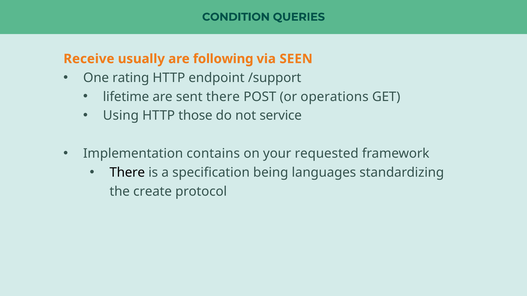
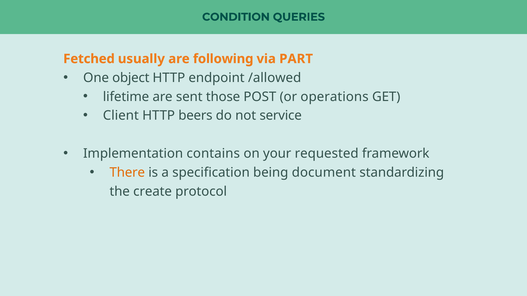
Receive: Receive -> Fetched
SEEN: SEEN -> PART
rating: rating -> object
/support: /support -> /allowed
sent there: there -> those
Using: Using -> Client
those: those -> beers
There at (127, 173) colour: black -> orange
languages: languages -> document
